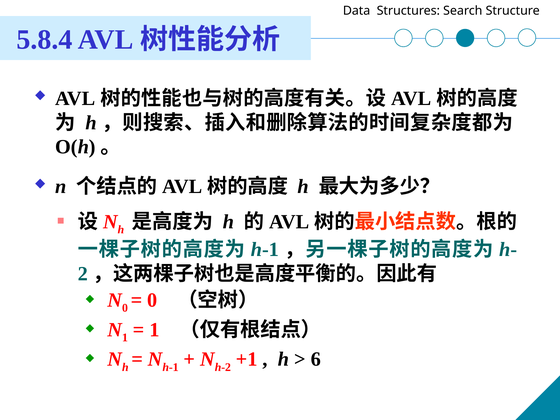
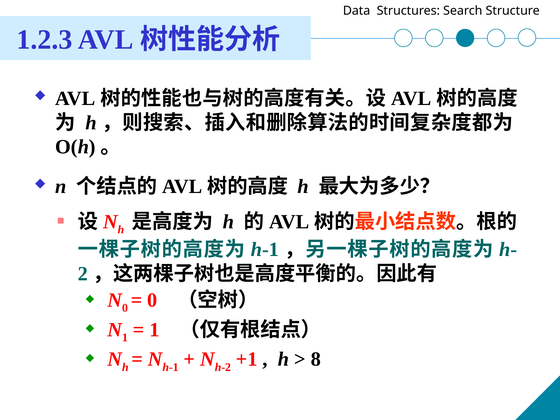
5.8.4: 5.8.4 -> 1.2.3
6: 6 -> 8
